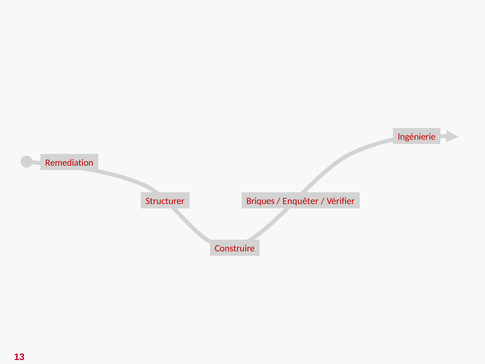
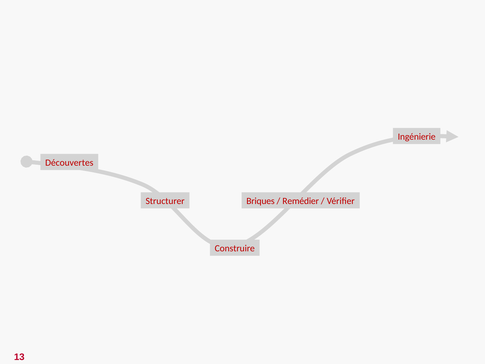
Remediation: Remediation -> Découvertes
Enquêter: Enquêter -> Remédier
